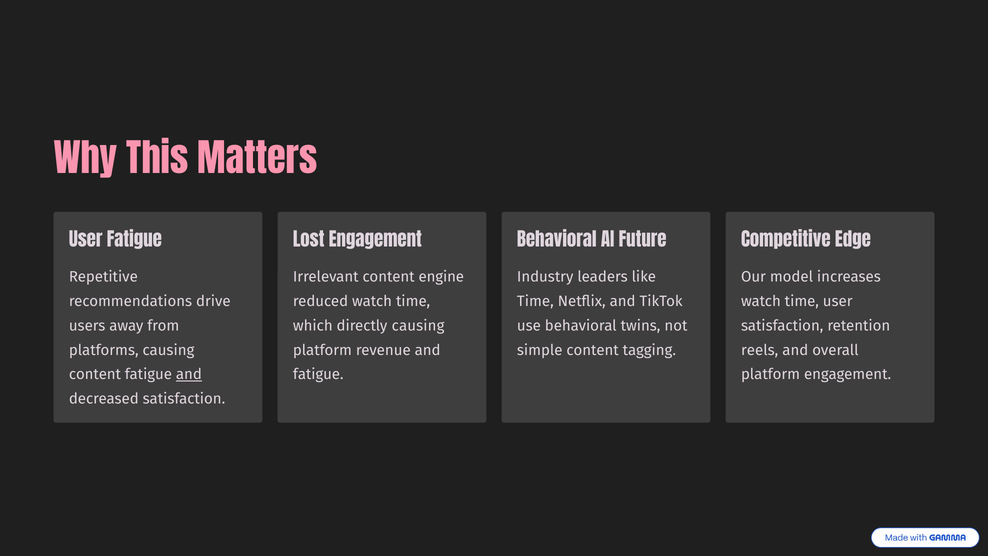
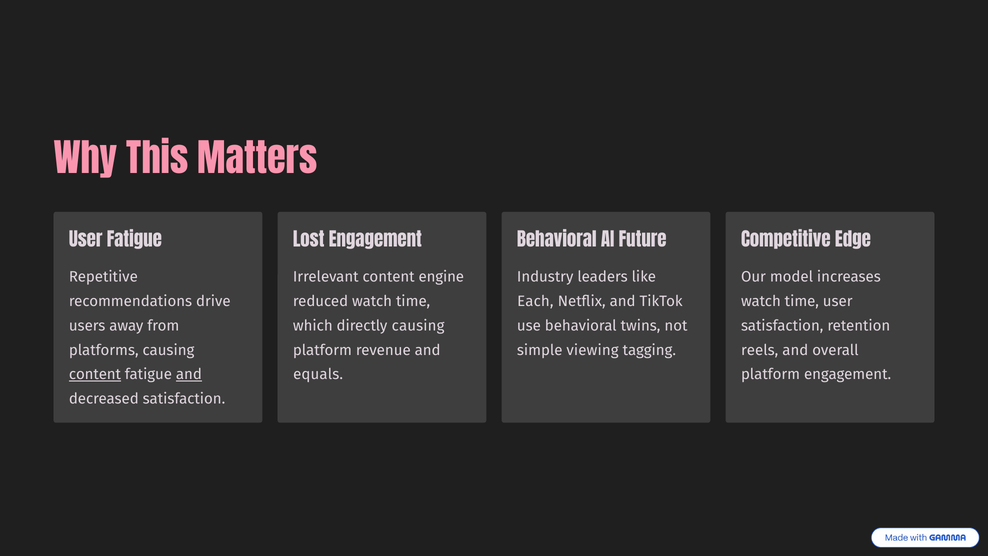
Time at (535, 301): Time -> Each
simple content: content -> viewing
content at (95, 374) underline: none -> present
fatigue at (318, 374): fatigue -> equals
